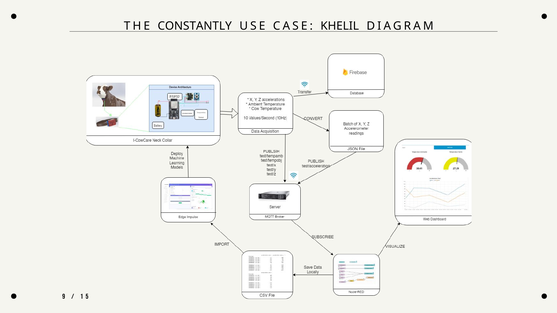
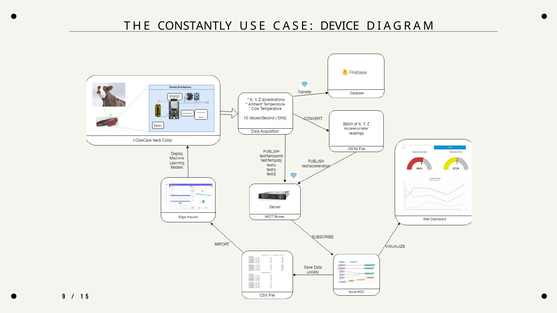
KHELIL: KHELIL -> DEVICE
